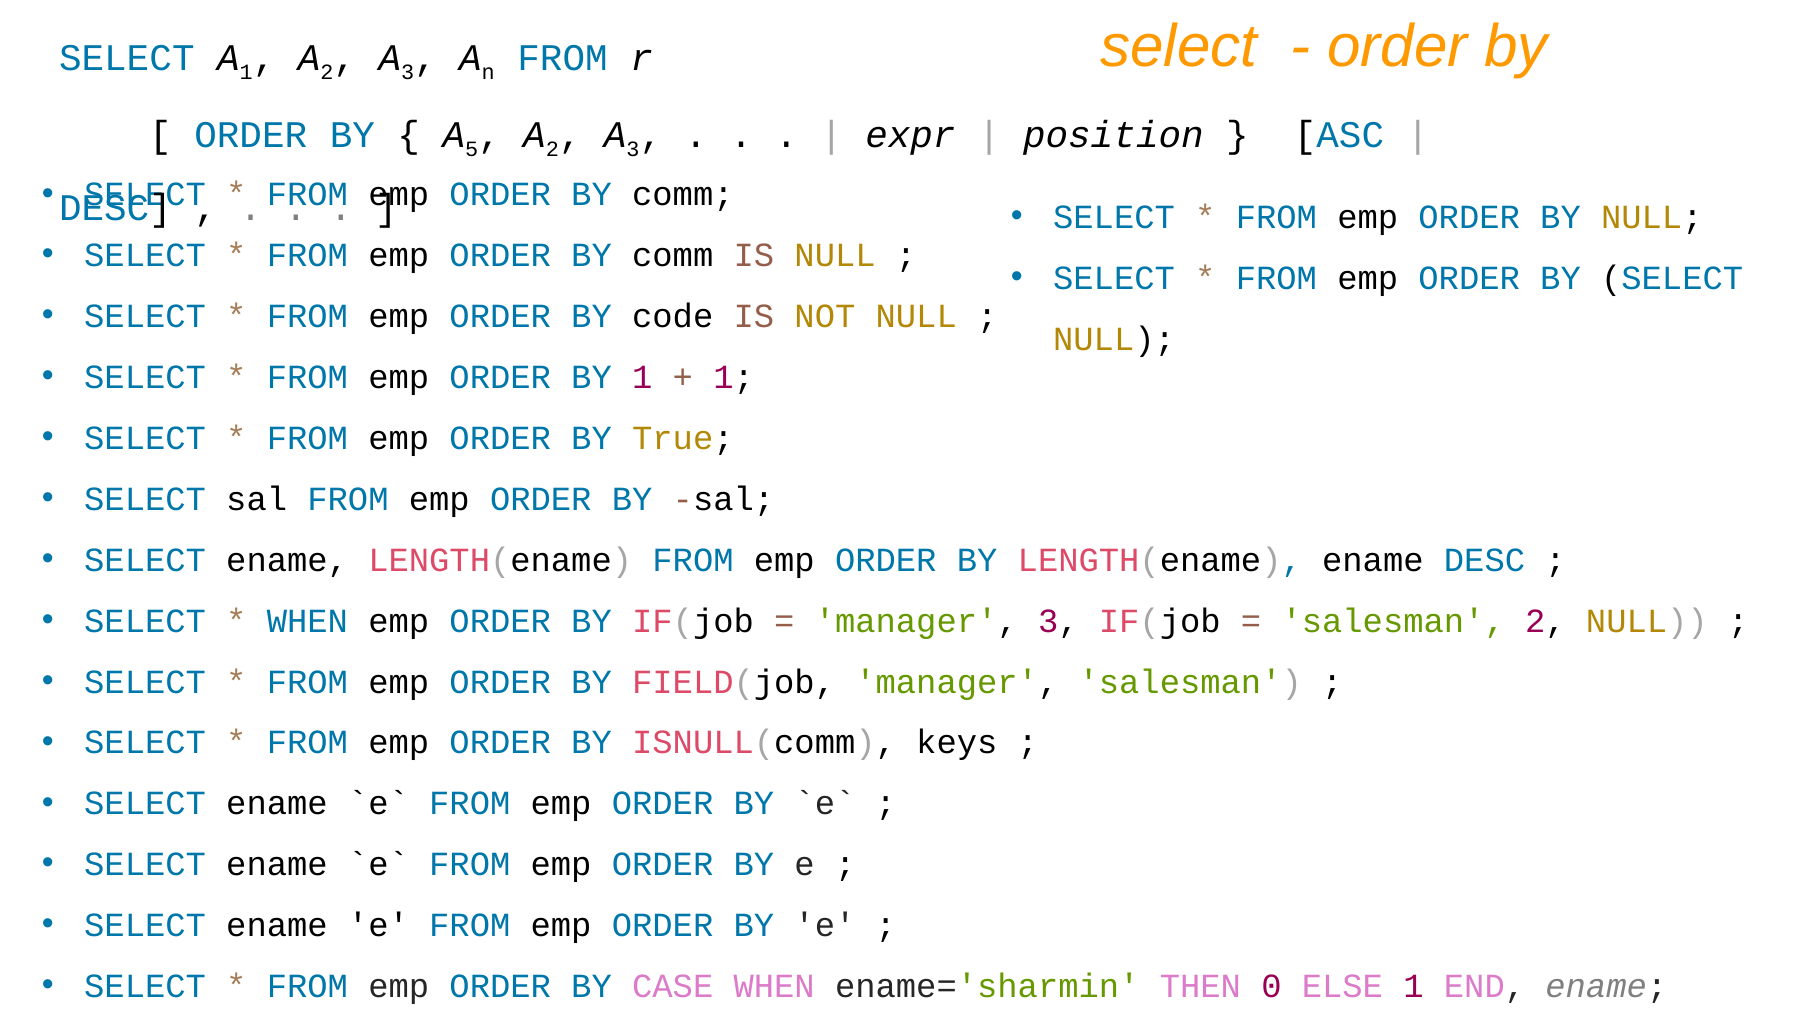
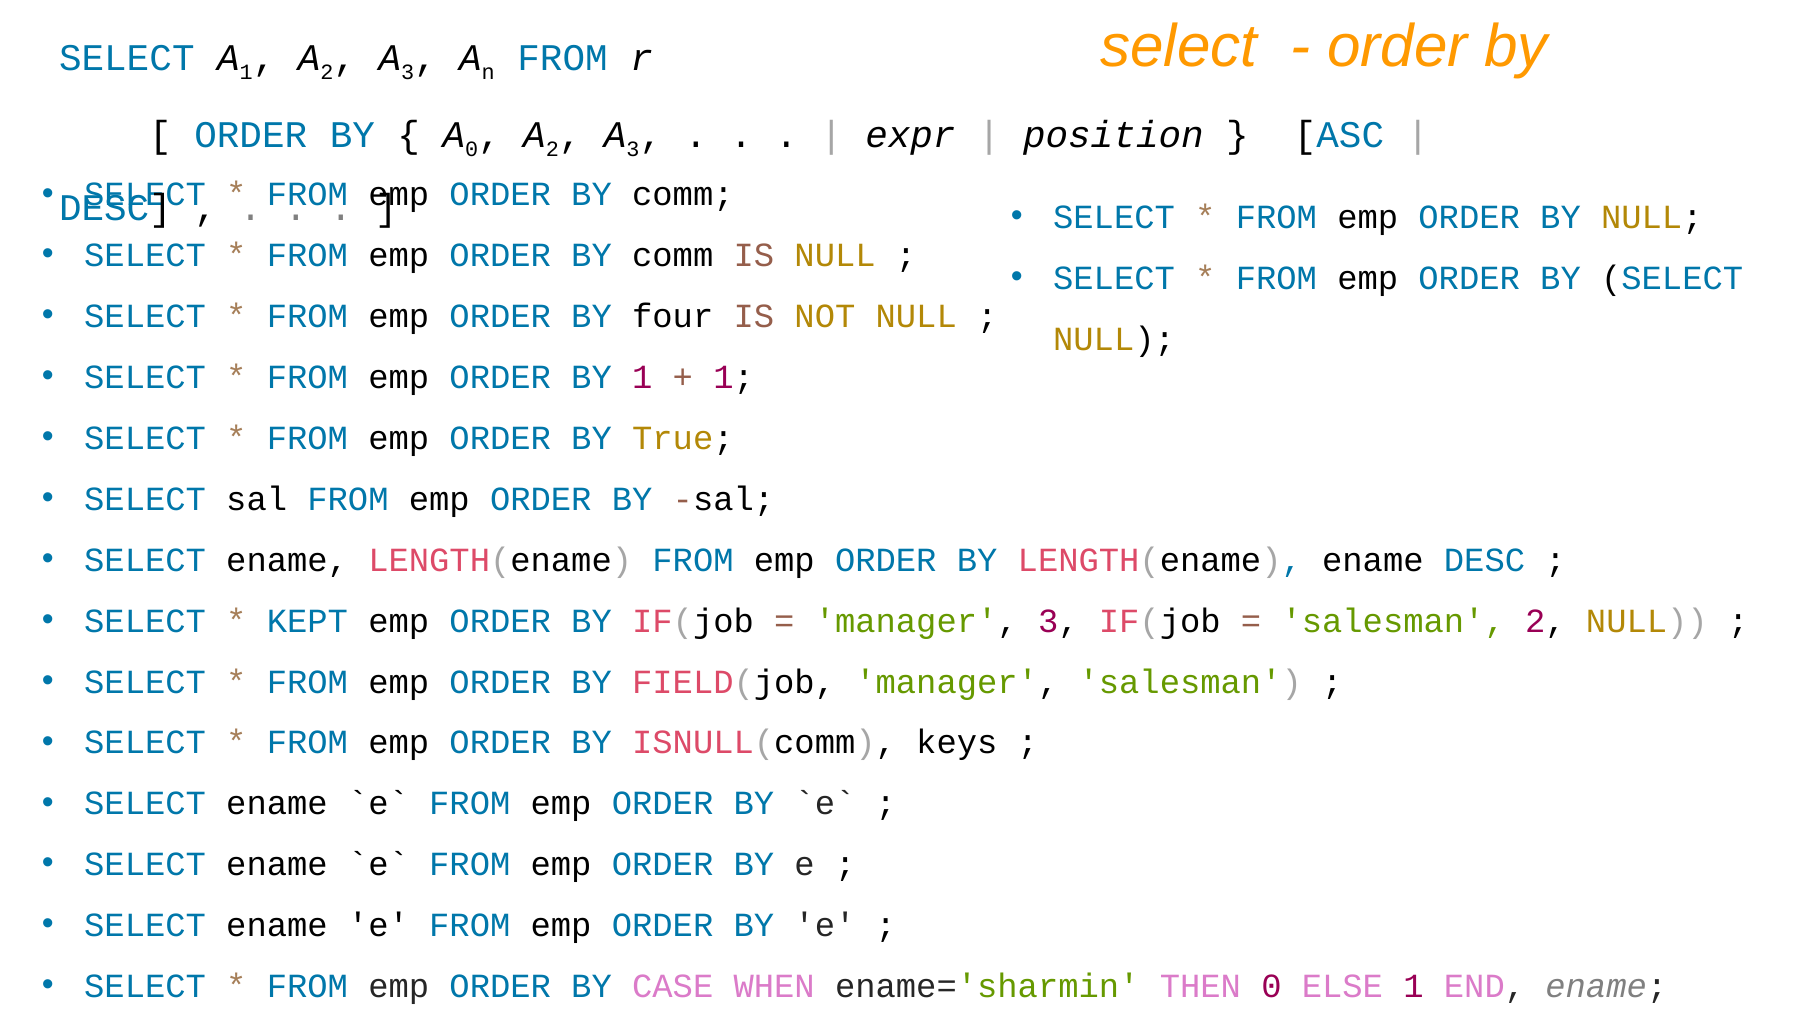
5 at (472, 149): 5 -> 0
code: code -> four
WHEN at (307, 621): WHEN -> KEPT
